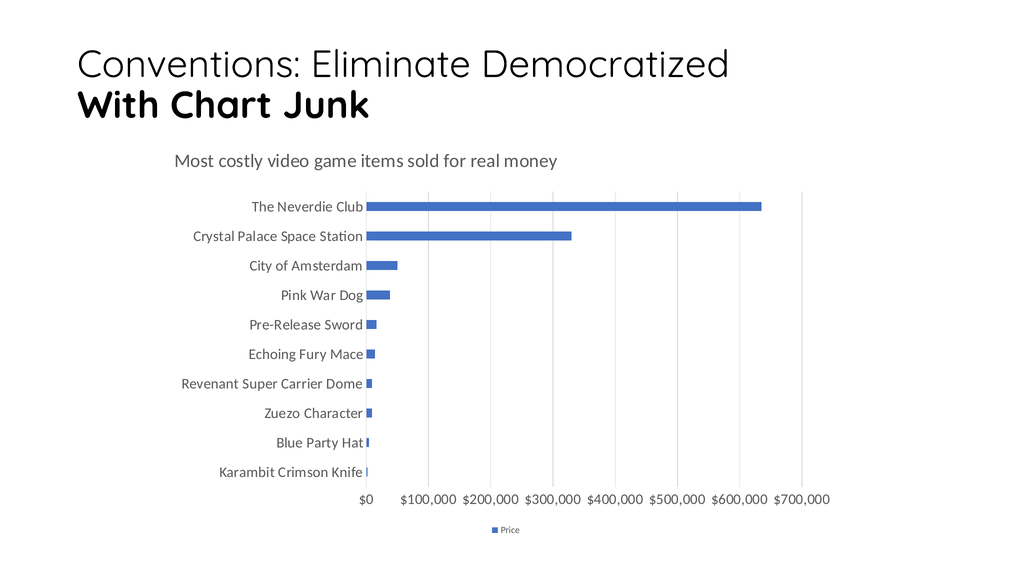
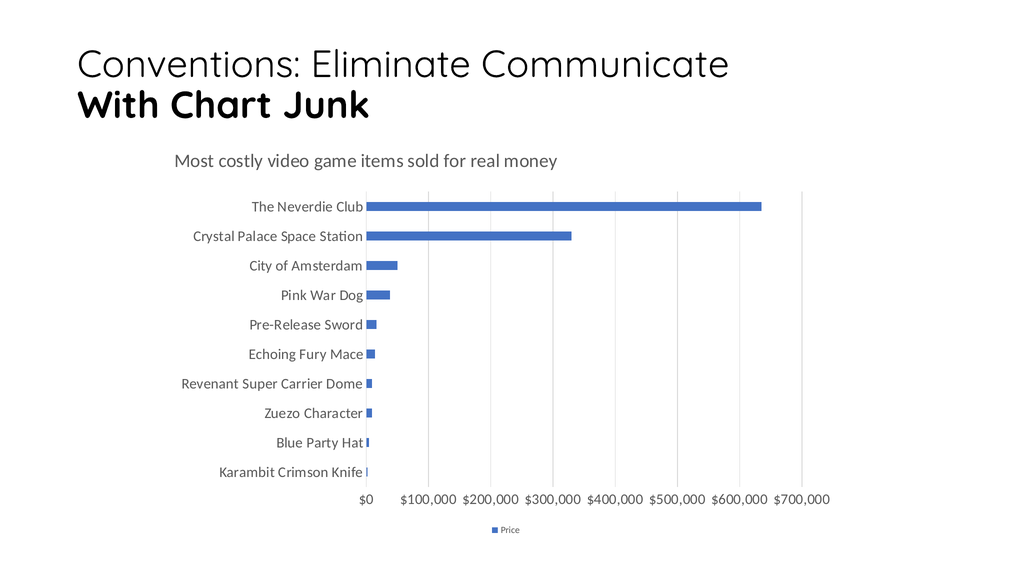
Democratized: Democratized -> Communicate
